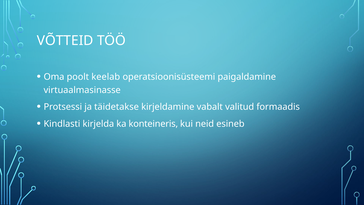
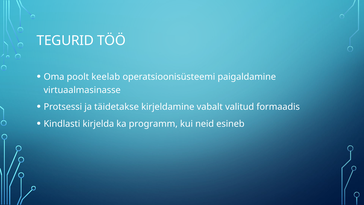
VÕTTEID: VÕTTEID -> TEGURID
konteineris: konteineris -> programm
